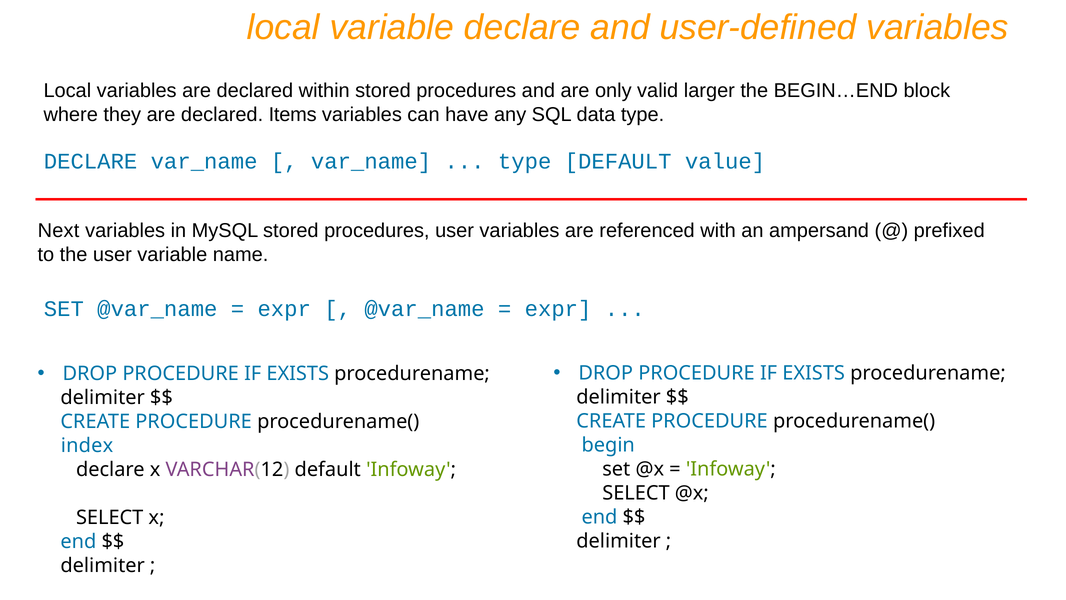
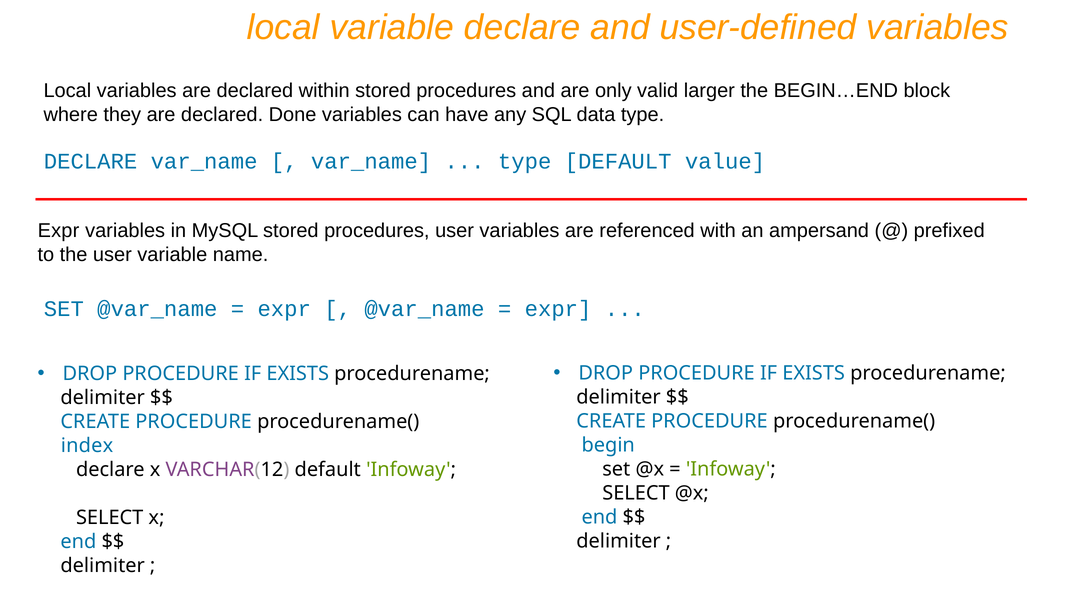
Items: Items -> Done
Next at (58, 231): Next -> Expr
